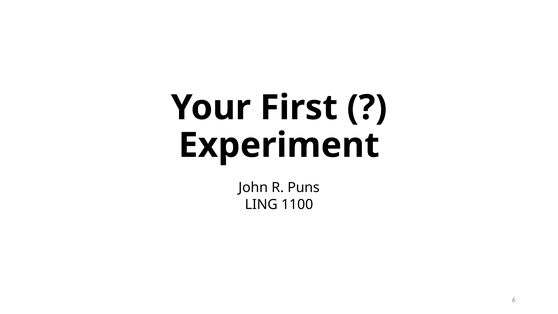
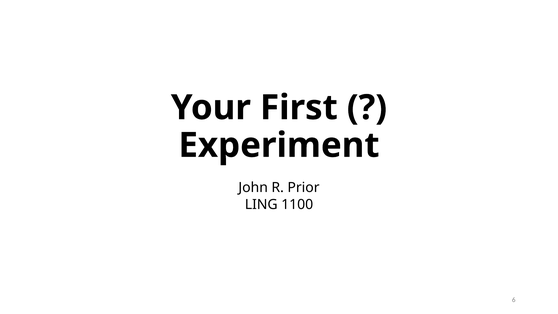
Puns: Puns -> Prior
